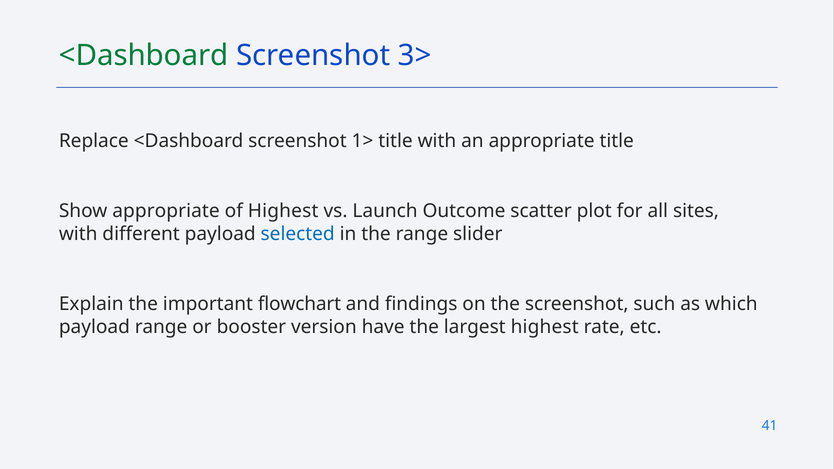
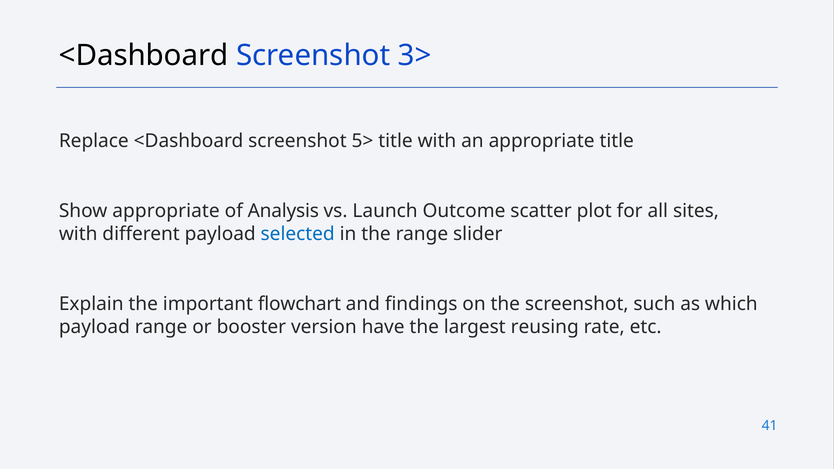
<Dashboard at (144, 56) colour: green -> black
1>: 1> -> 5>
of Highest: Highest -> Analysis
largest highest: highest -> reusing
